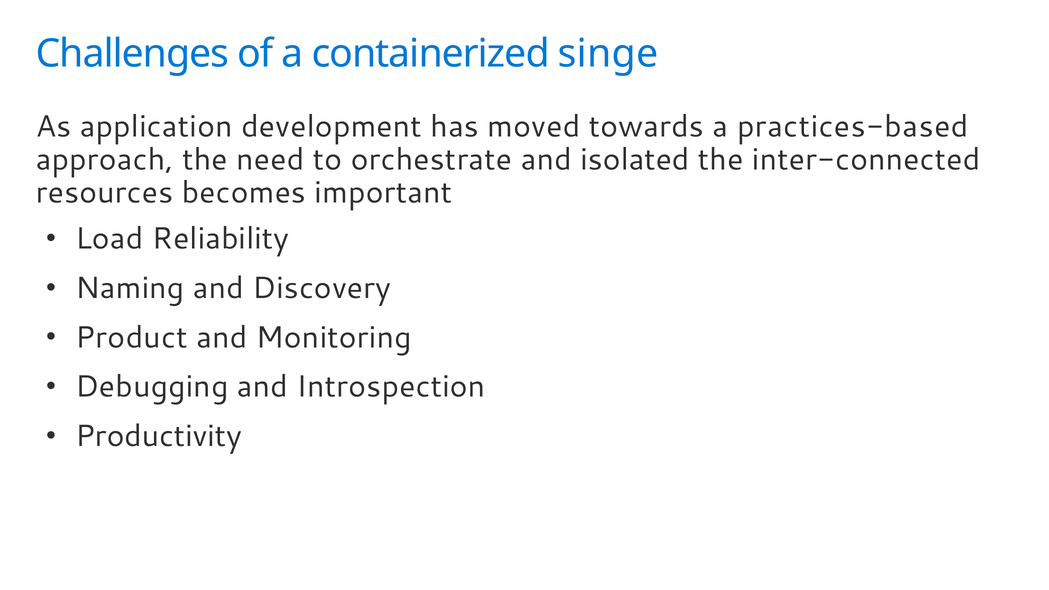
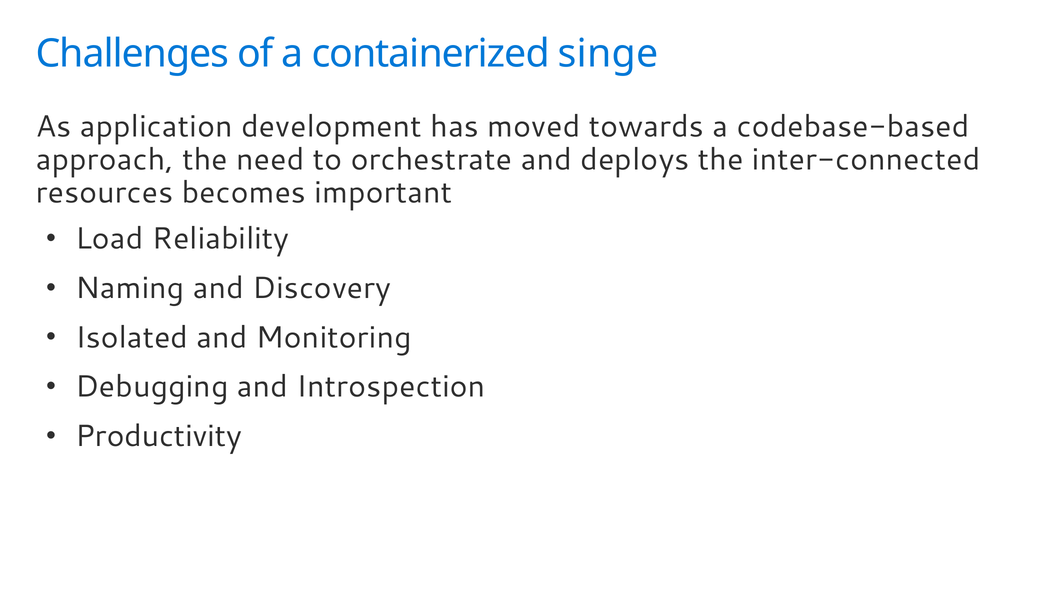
practices-based: practices-based -> codebase-based
isolated: isolated -> deploys
Product: Product -> Isolated
